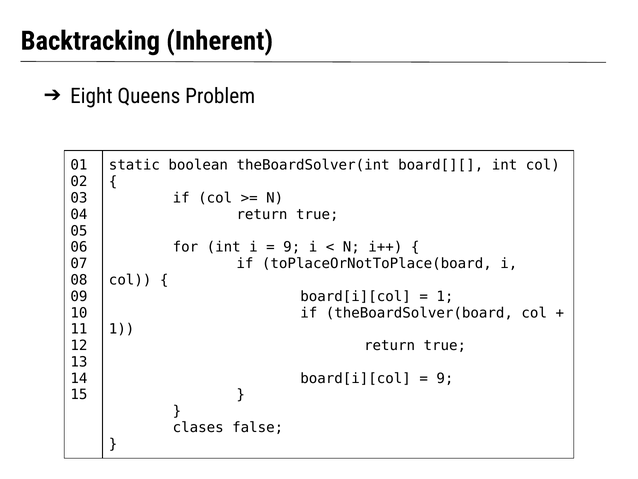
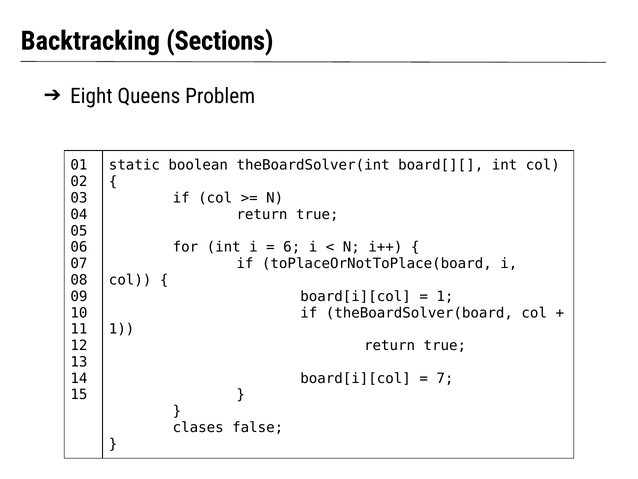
Inherent: Inherent -> Sections
9 at (292, 247): 9 -> 6
9 at (445, 378): 9 -> 7
